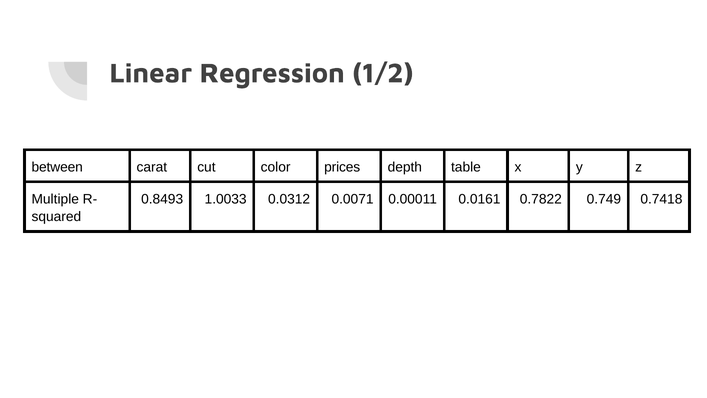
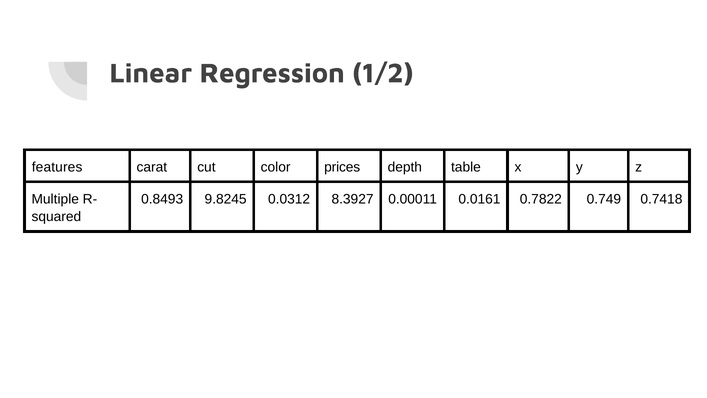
between: between -> features
1.0033: 1.0033 -> 9.8245
0.0071: 0.0071 -> 8.3927
